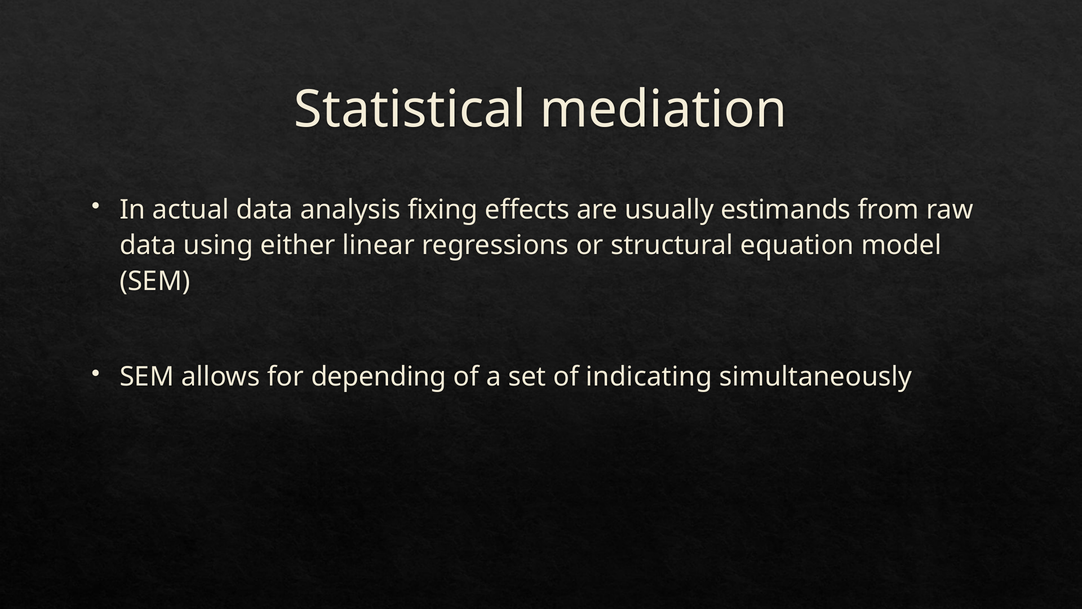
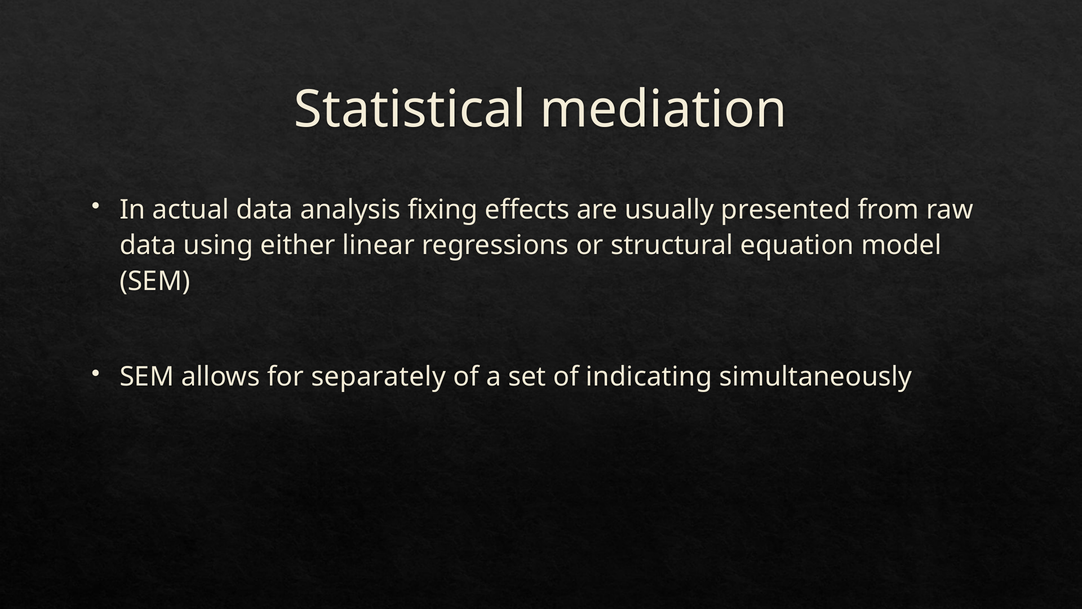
estimands: estimands -> presented
depending: depending -> separately
